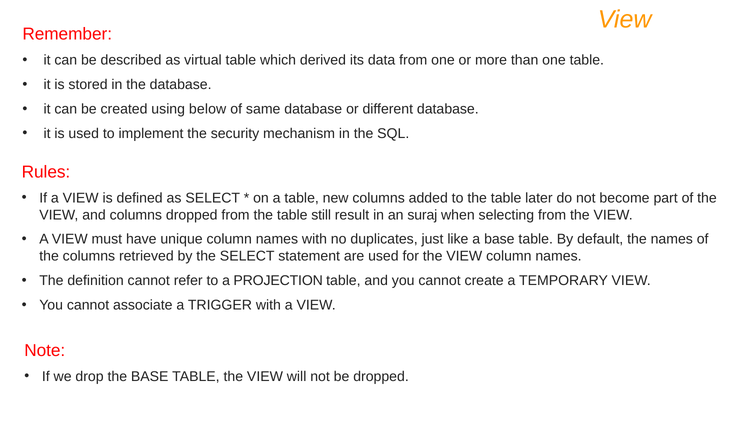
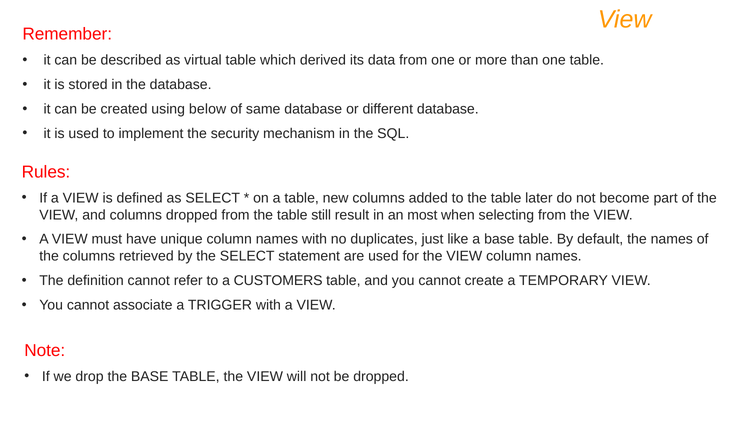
suraj: suraj -> most
PROJECTION: PROJECTION -> CUSTOMERS
